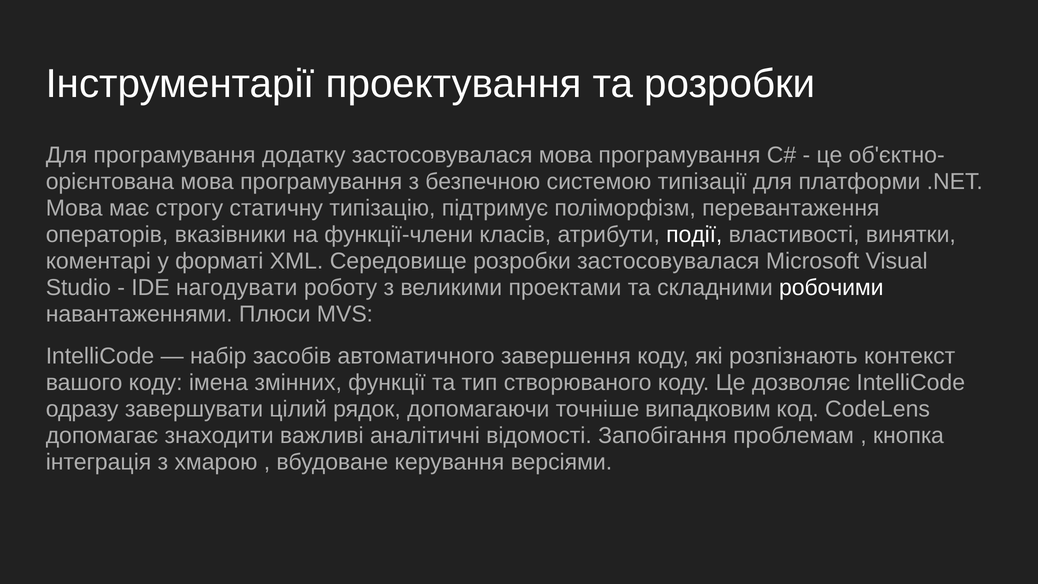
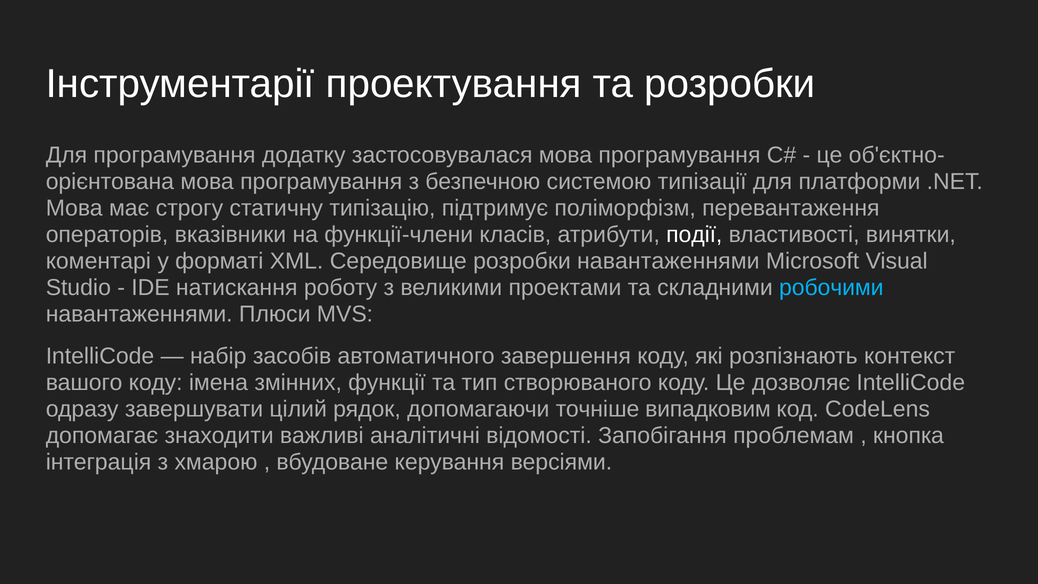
розробки застосовувалася: застосовувалася -> навантаженнями
нагодувати: нагодувати -> натискання
робочими colour: white -> light blue
